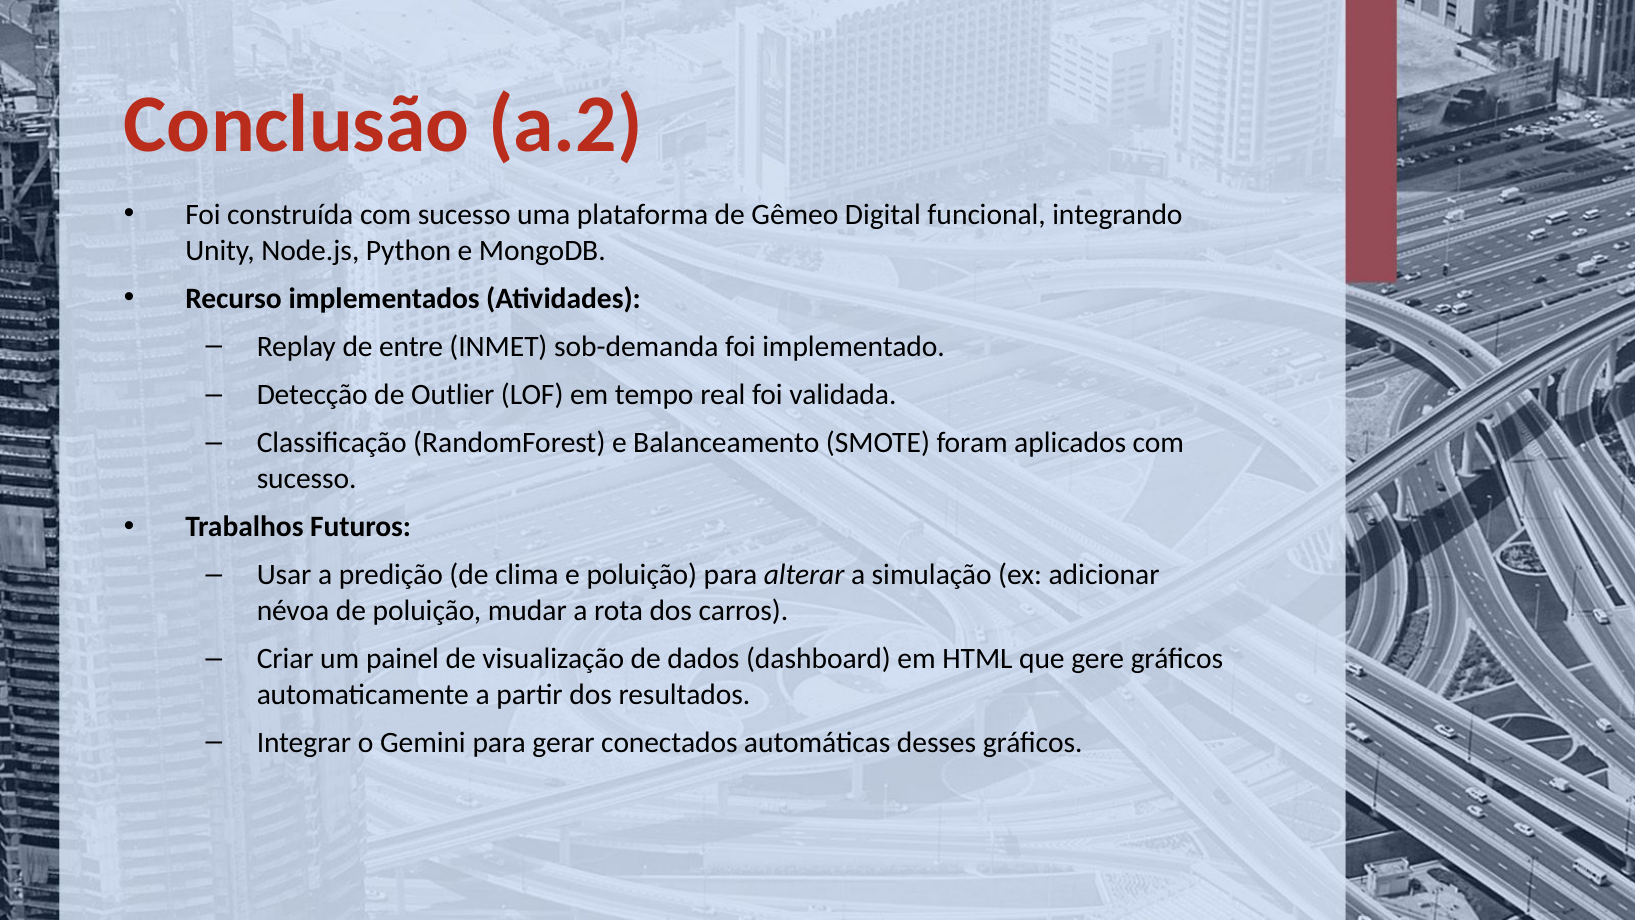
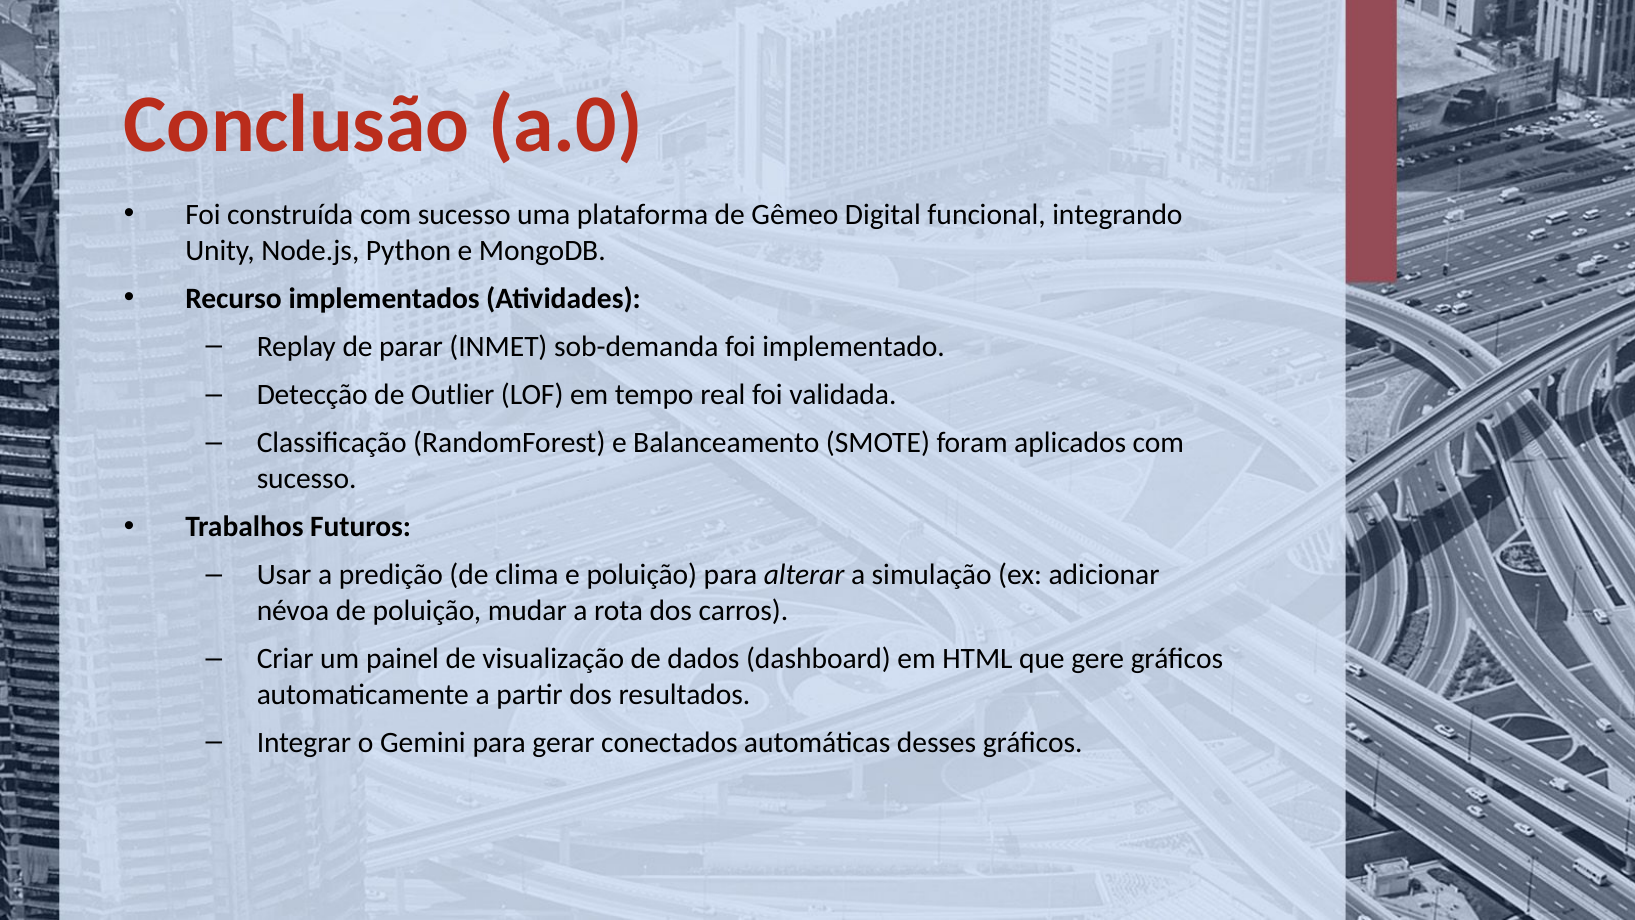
a.2: a.2 -> a.0
entre: entre -> parar
